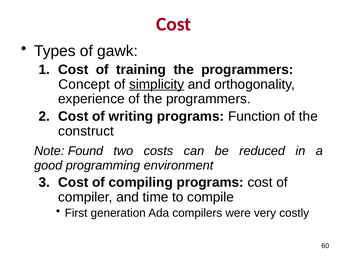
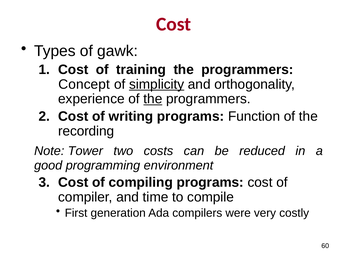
the at (153, 99) underline: none -> present
construct: construct -> recording
Found: Found -> Tower
